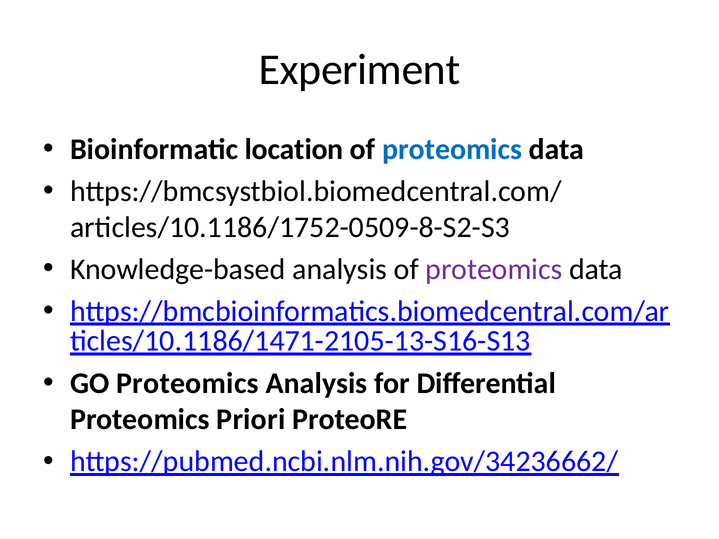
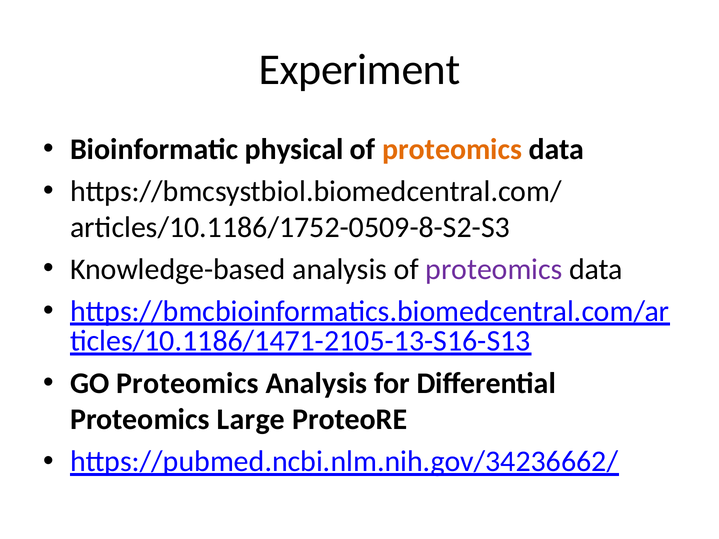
location: location -> physical
proteomics at (452, 149) colour: blue -> orange
Priori: Priori -> Large
